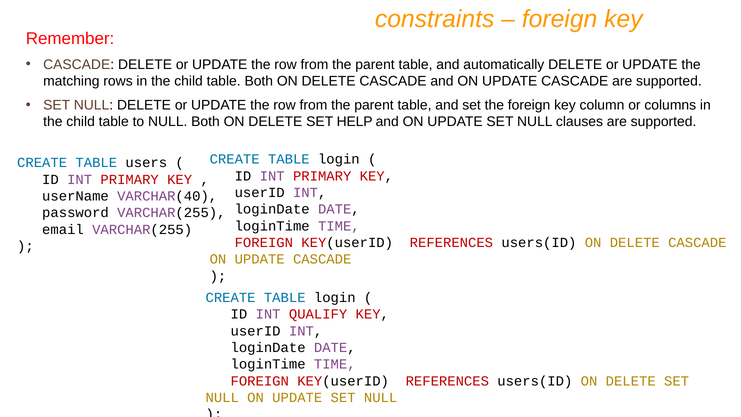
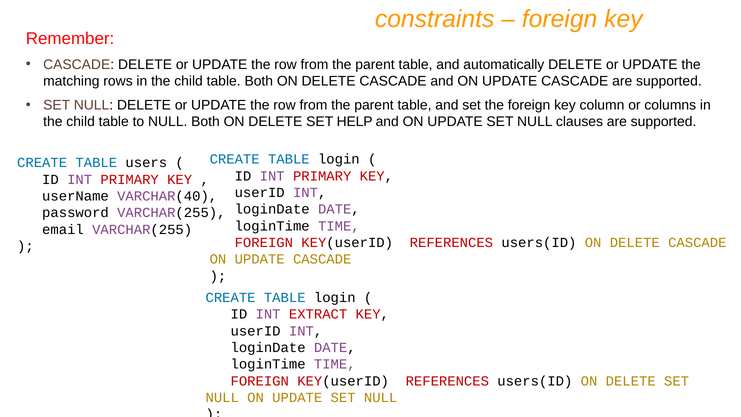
QUALIFY: QUALIFY -> EXTRACT
